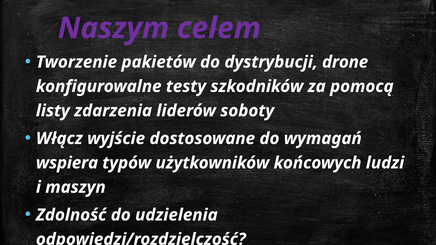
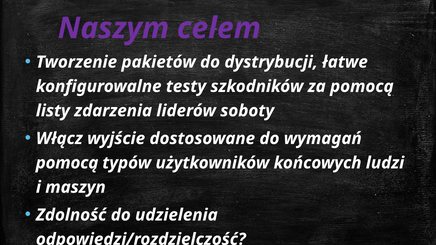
drone: drone -> łatwe
wspiera at (67, 163): wspiera -> pomocą
